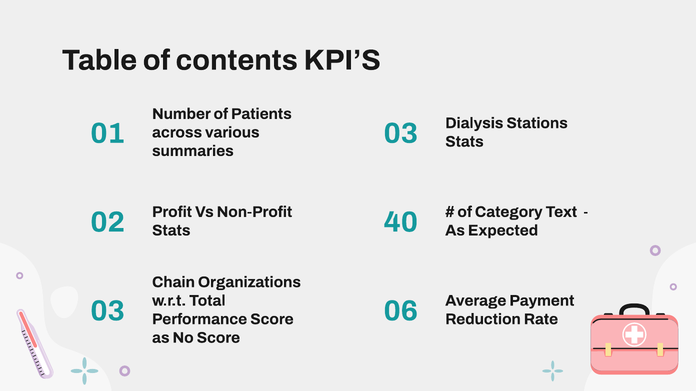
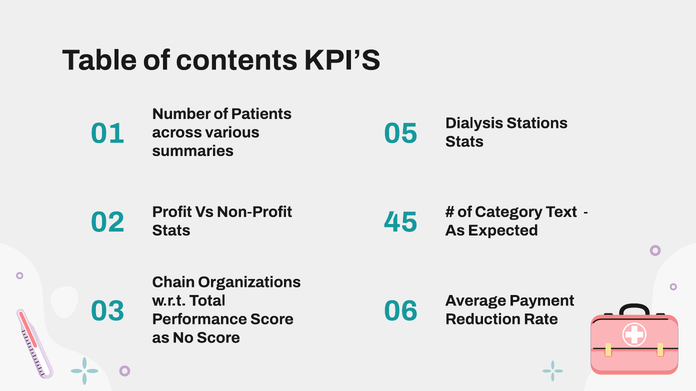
01 03: 03 -> 05
40: 40 -> 45
